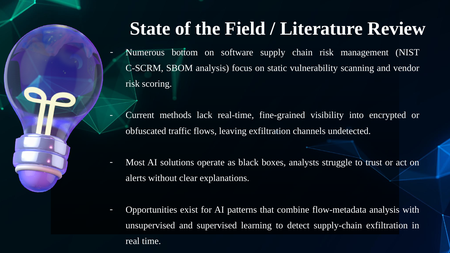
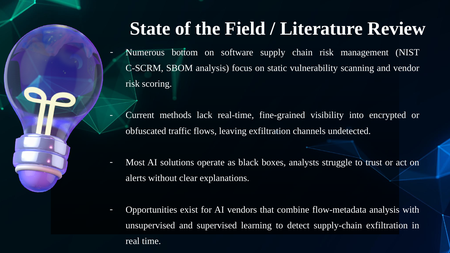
patterns: patterns -> vendors
